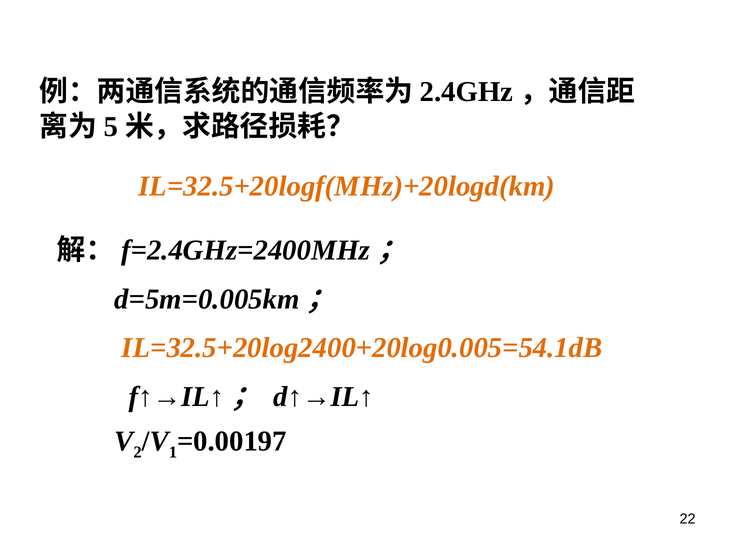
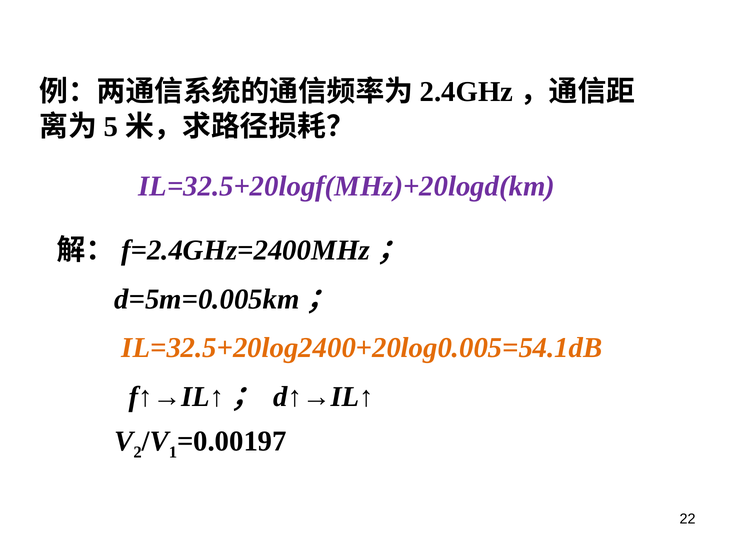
IL=32.5+20logf(MHz)+20logd(km colour: orange -> purple
